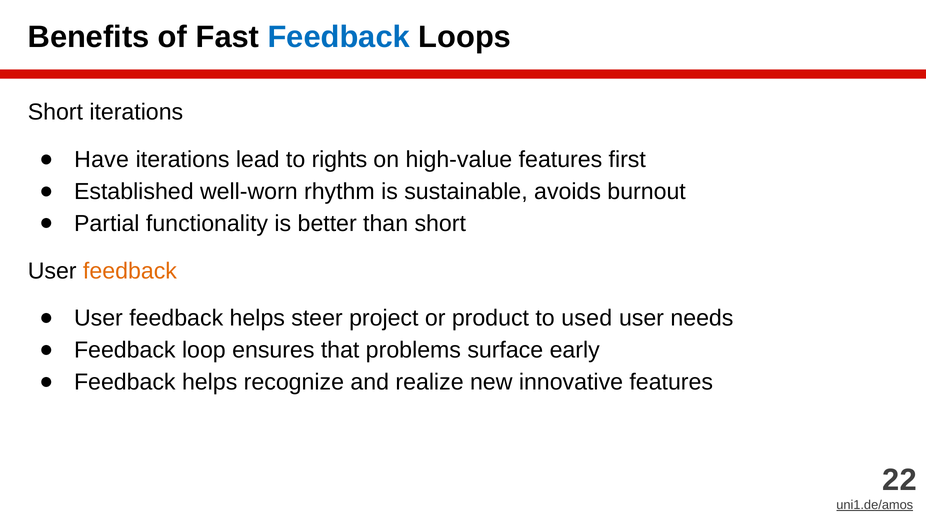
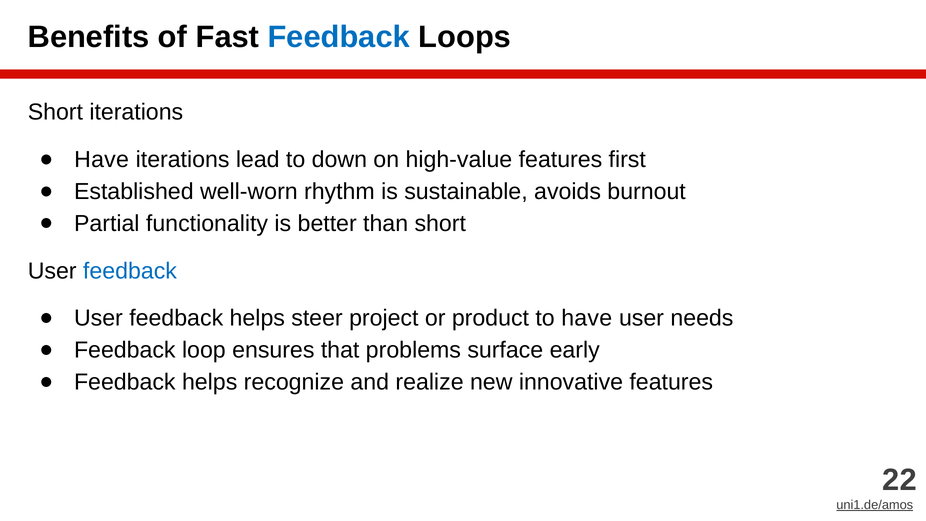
rights: rights -> down
feedback at (130, 271) colour: orange -> blue
to used: used -> have
